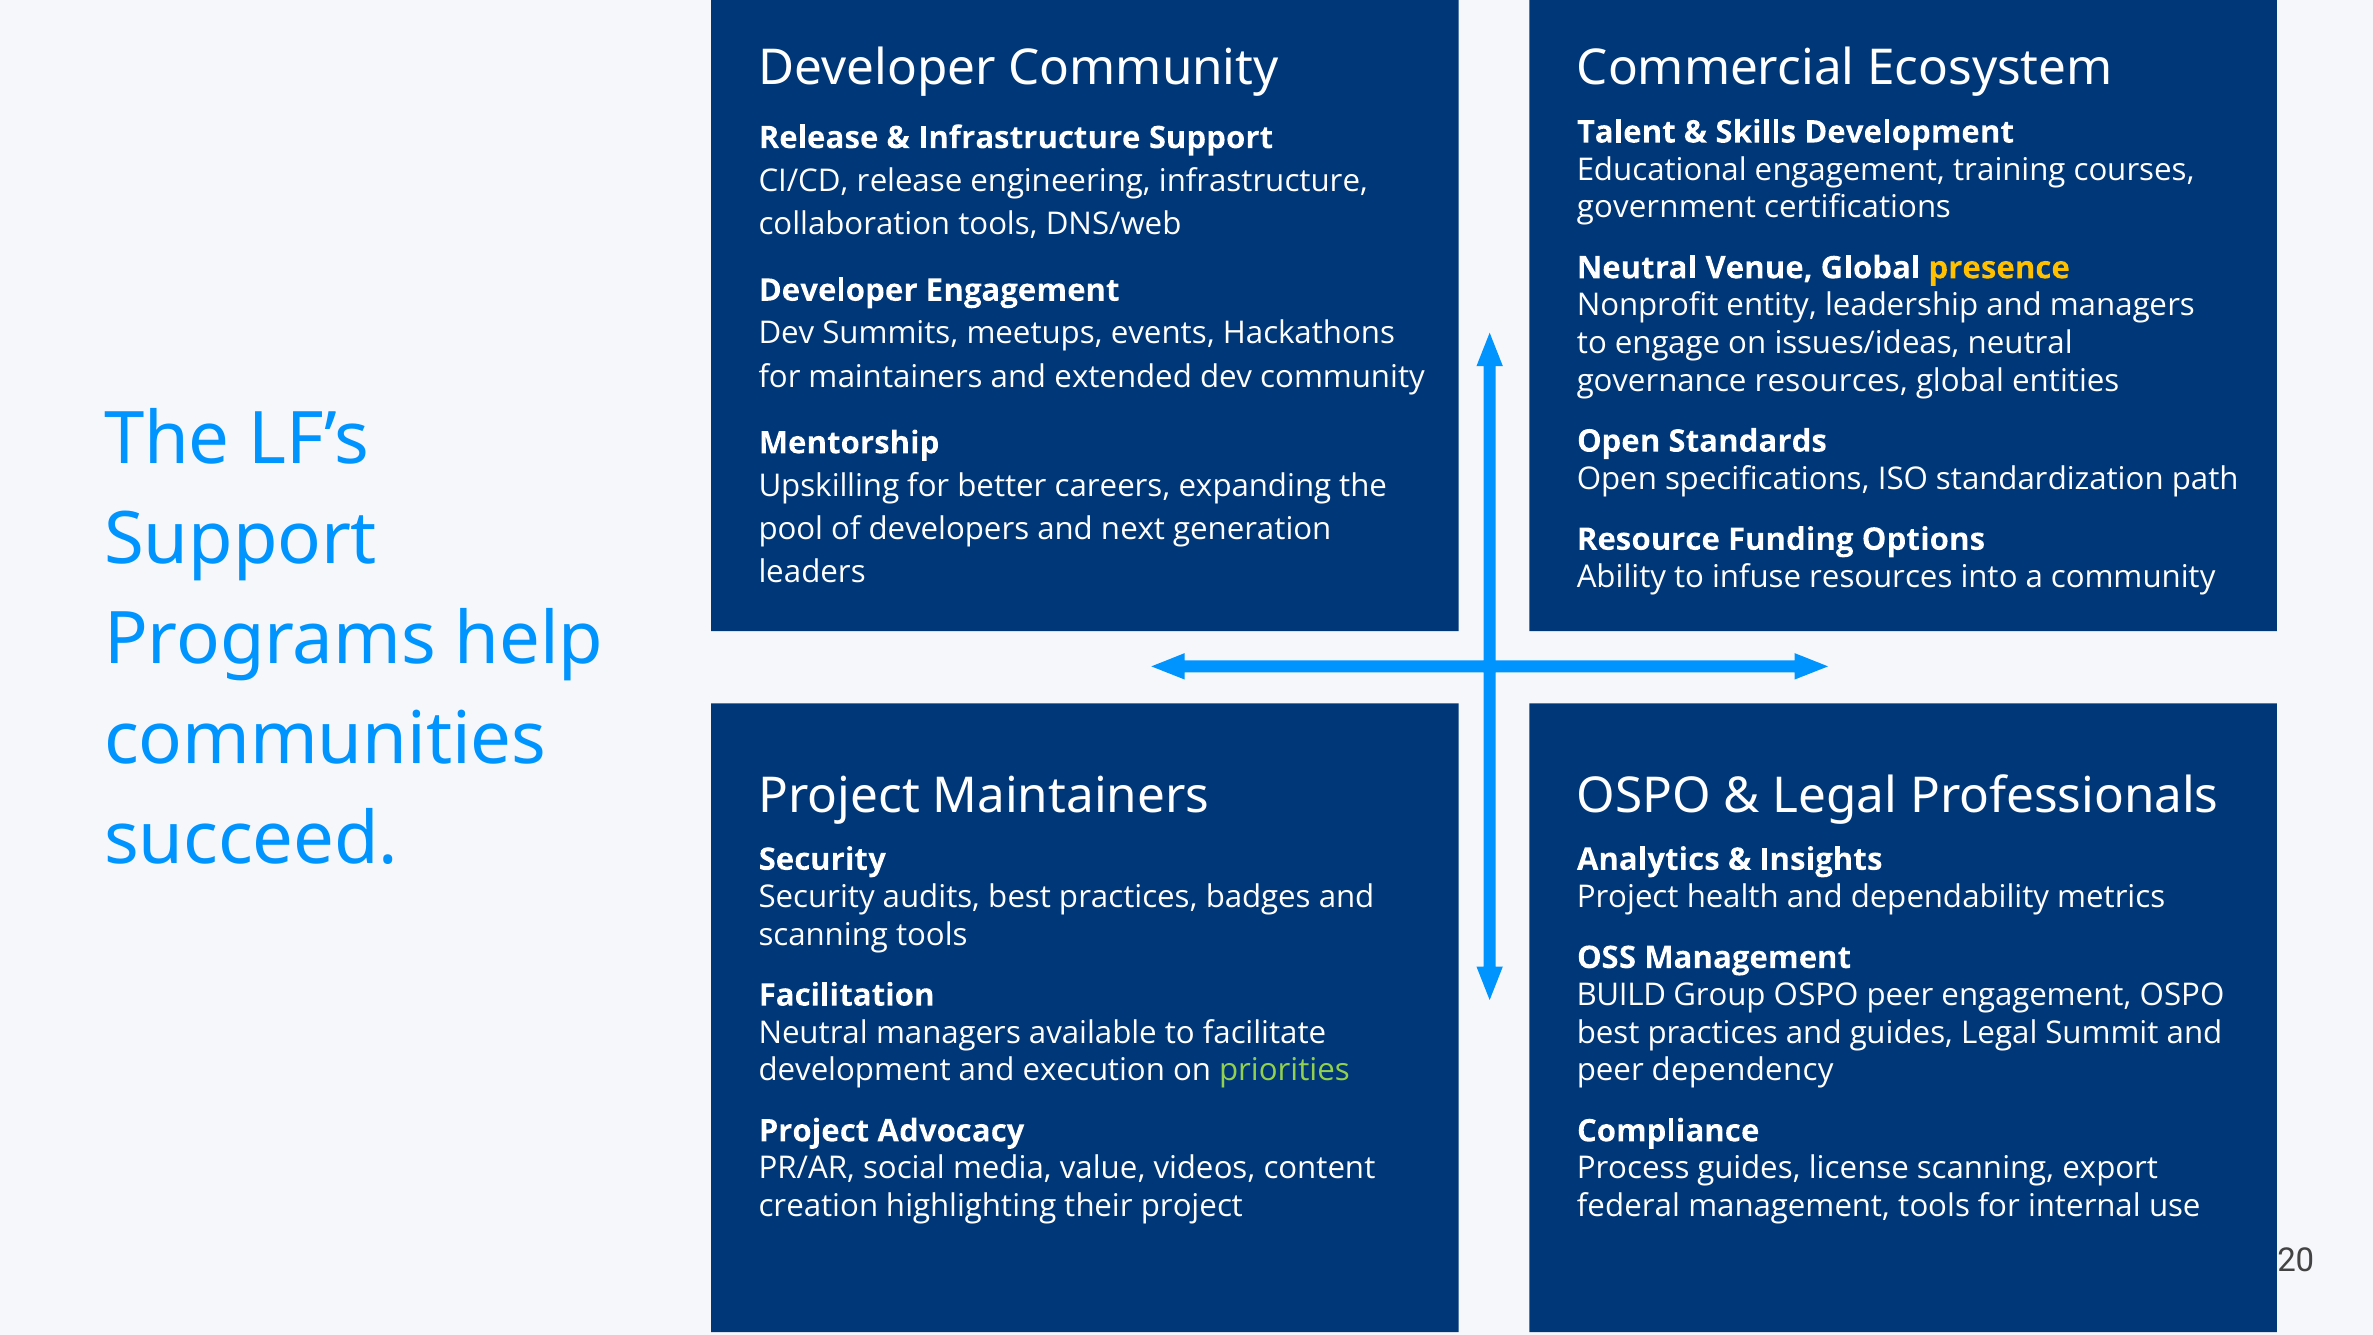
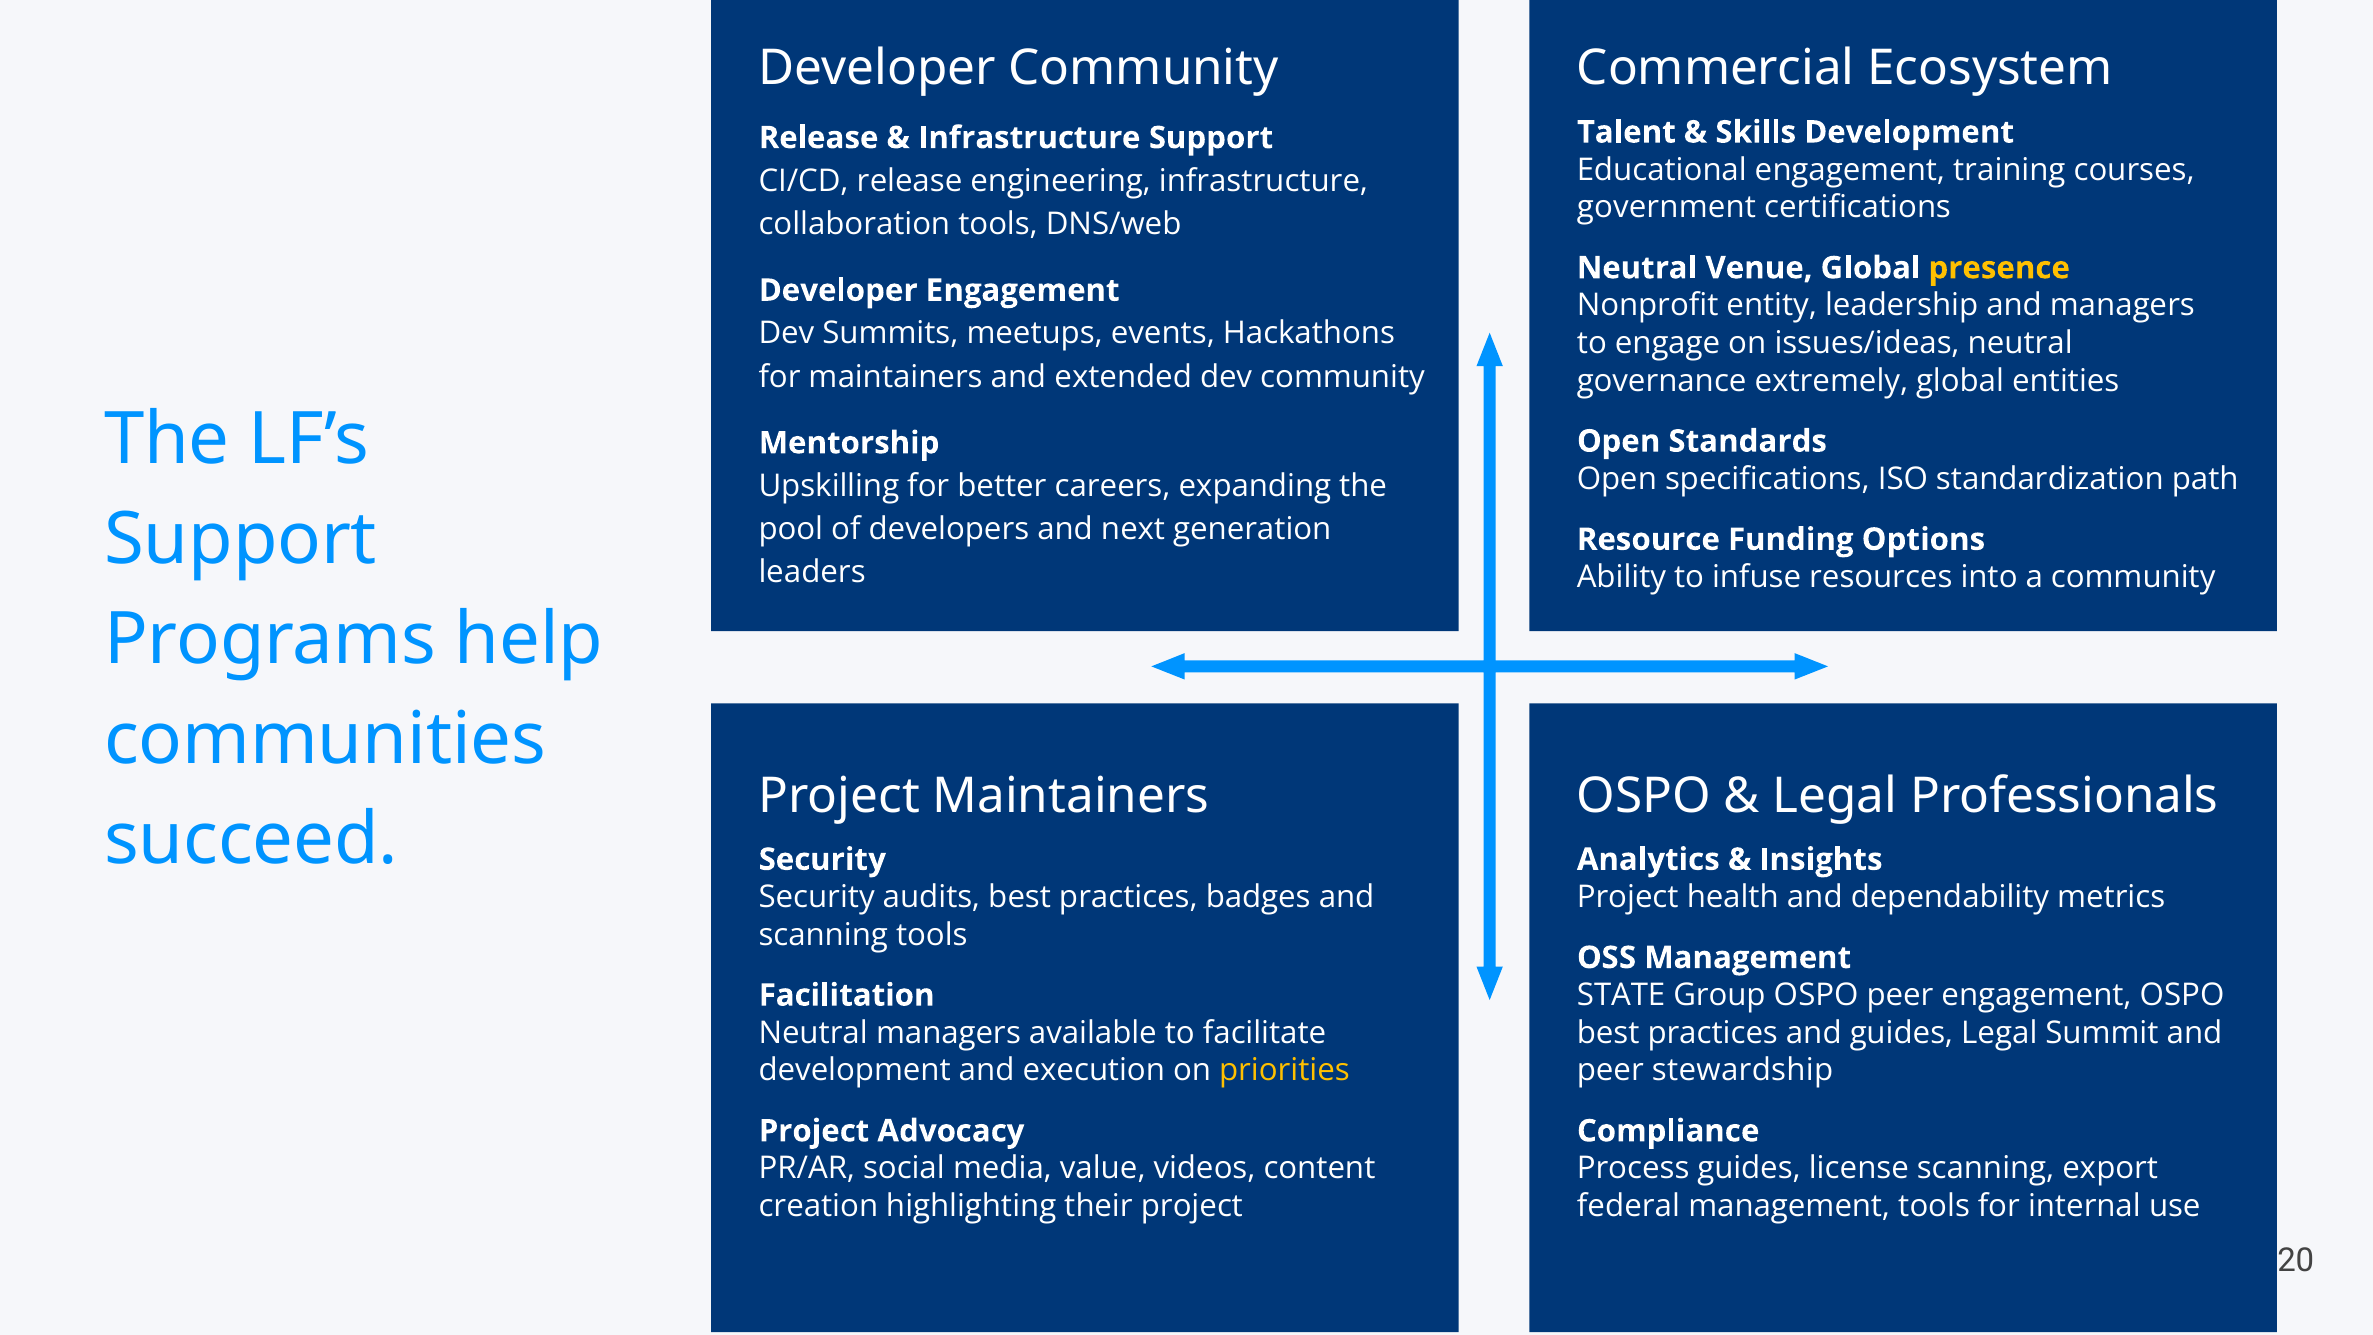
governance resources: resources -> extremely
BUILD: BUILD -> STATE
priorities colour: light green -> yellow
dependency: dependency -> stewardship
